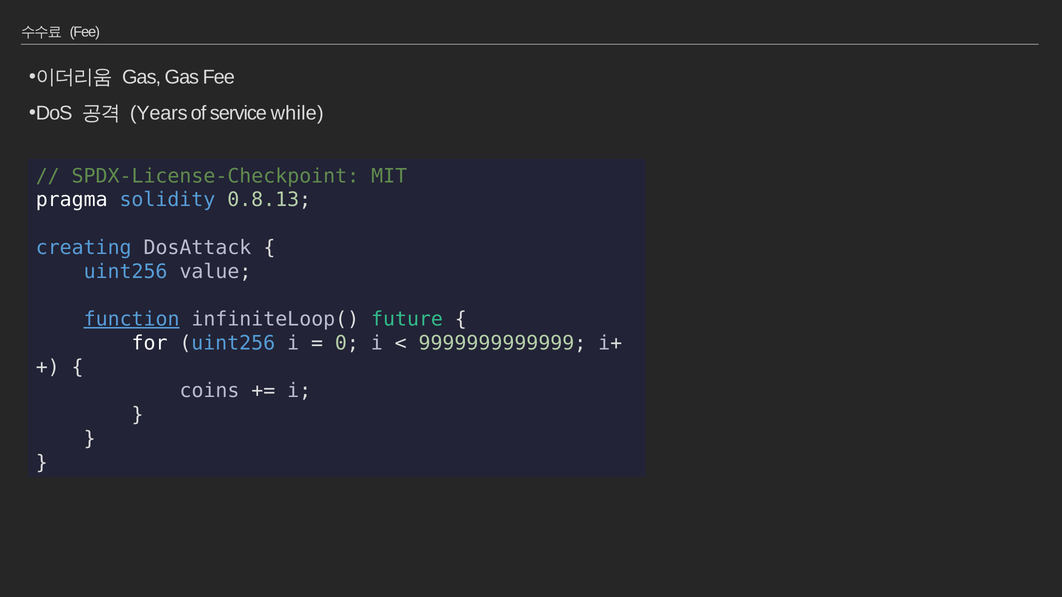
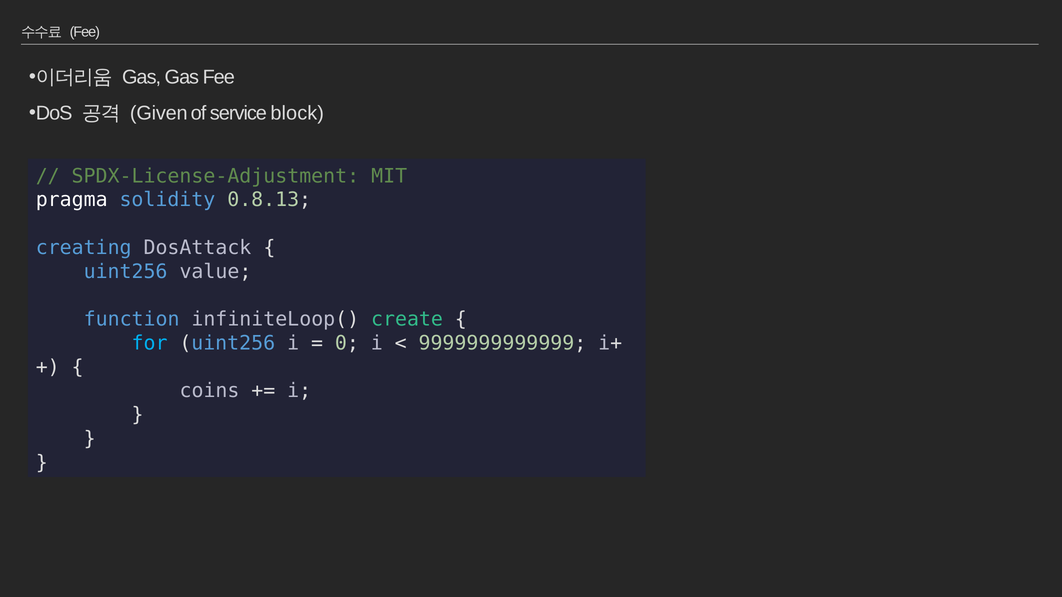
Years: Years -> Given
while: while -> block
SPDX-License-Checkpoint: SPDX-License-Checkpoint -> SPDX-License-Adjustment
function underline: present -> none
future: future -> create
for colour: white -> light blue
